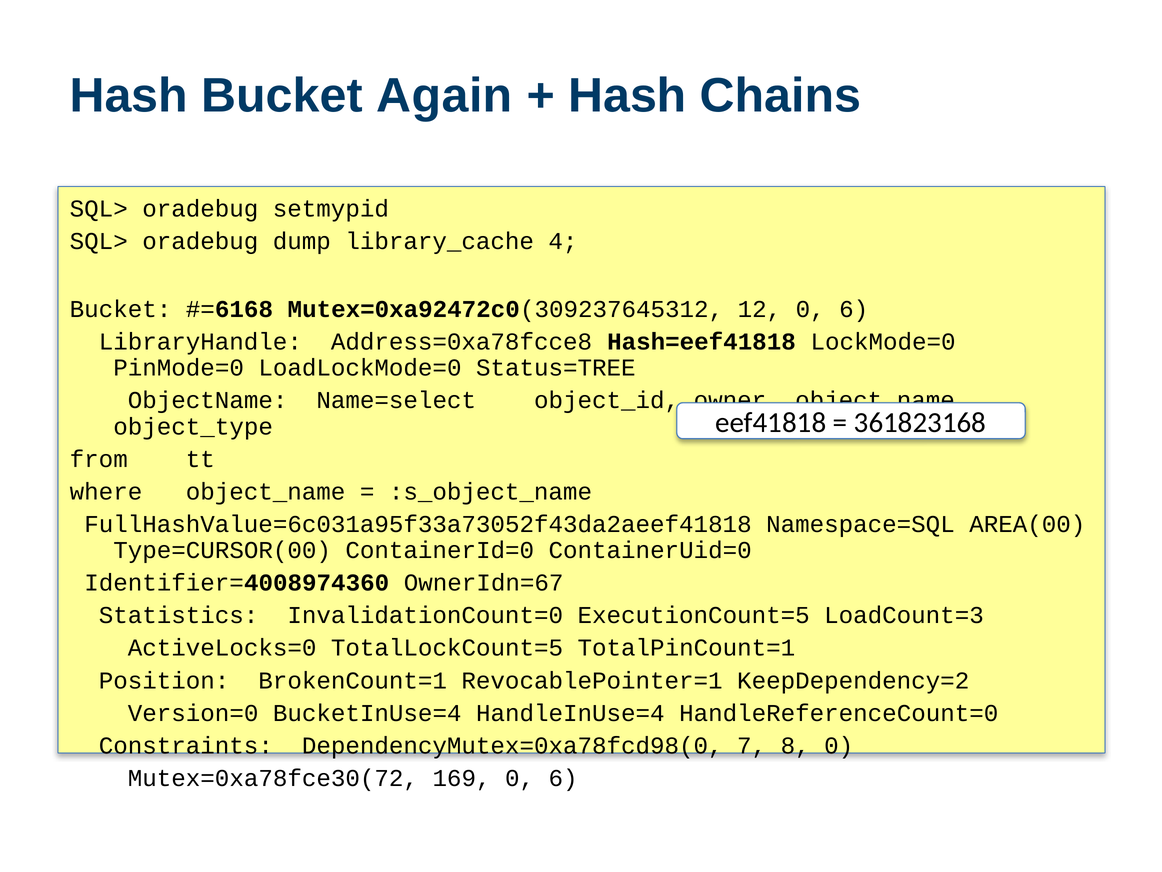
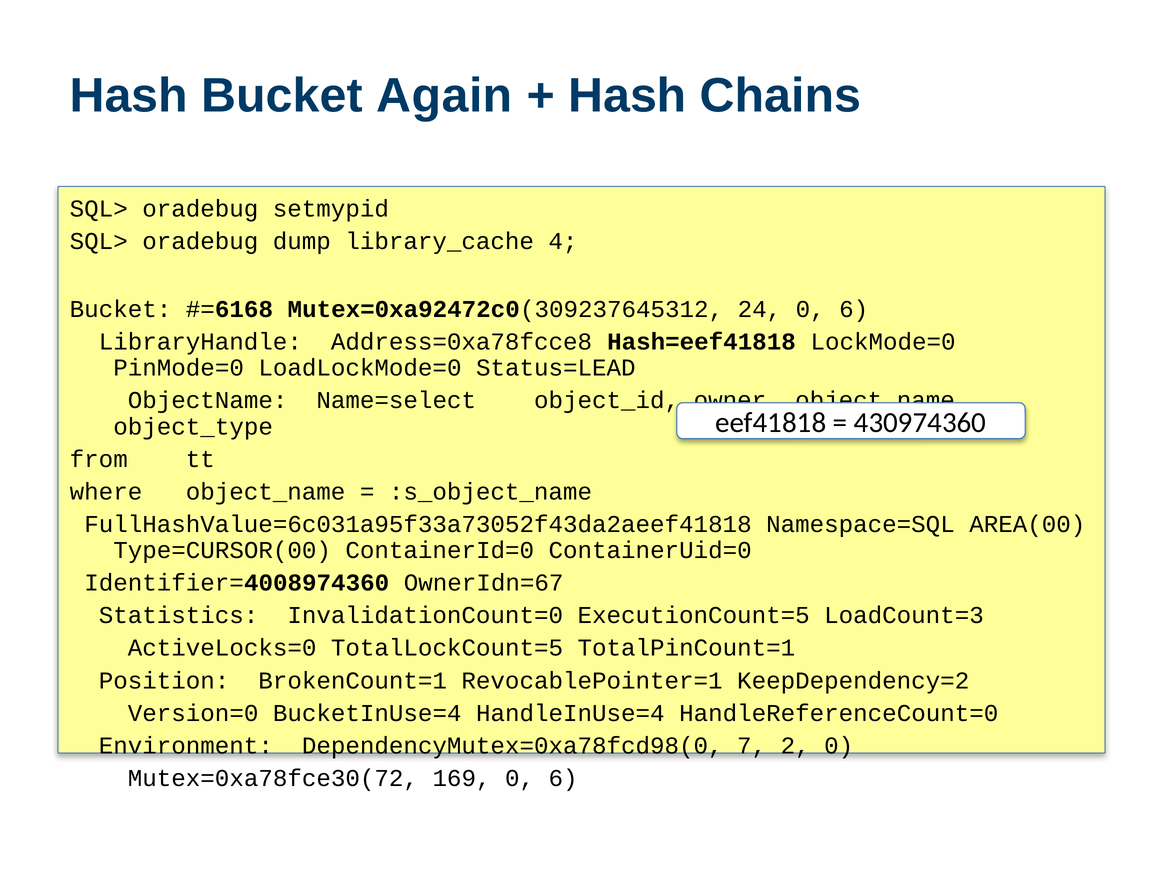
12: 12 -> 24
Status=TREE: Status=TREE -> Status=LEAD
361823168: 361823168 -> 430974360
Constraints: Constraints -> Environment
8: 8 -> 2
